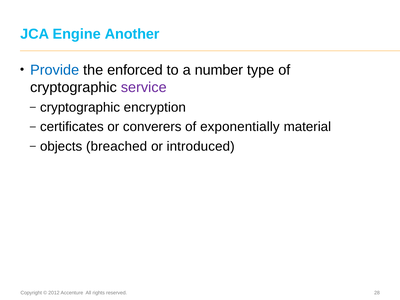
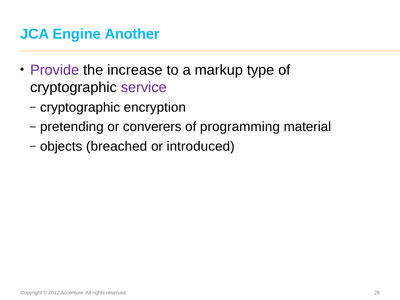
Provide colour: blue -> purple
enforced: enforced -> increase
number: number -> markup
certificates: certificates -> pretending
exponentially: exponentially -> programming
